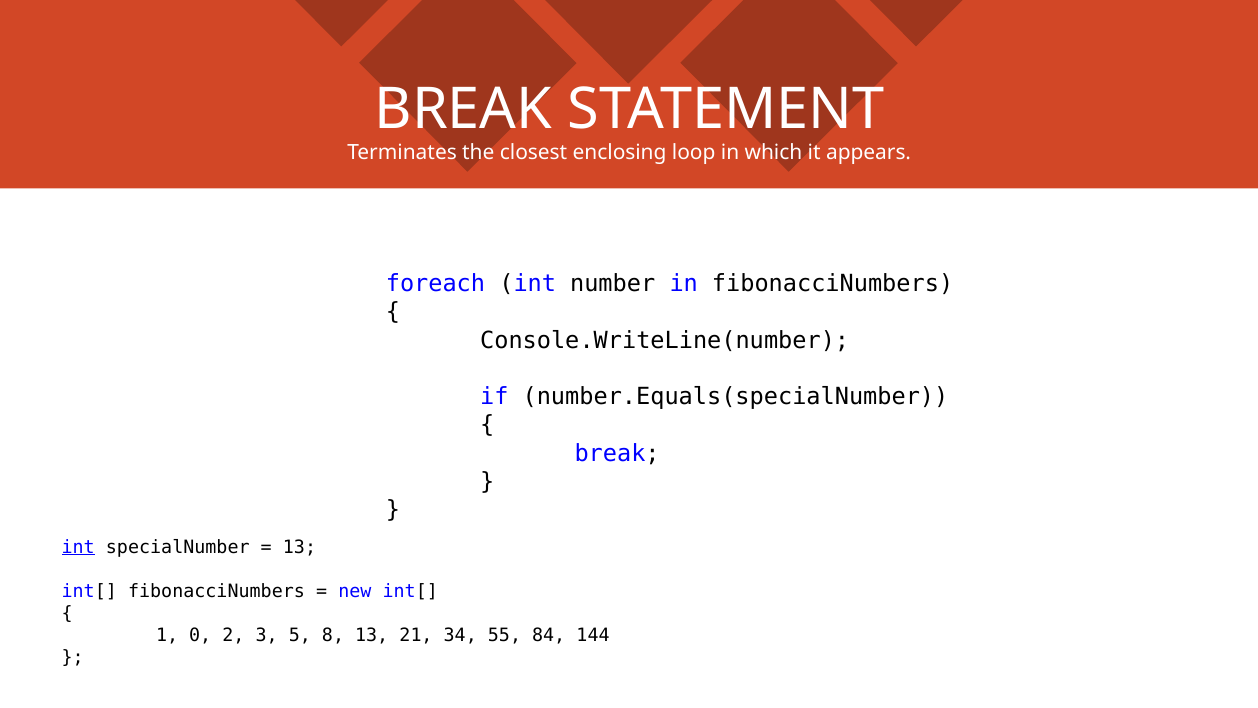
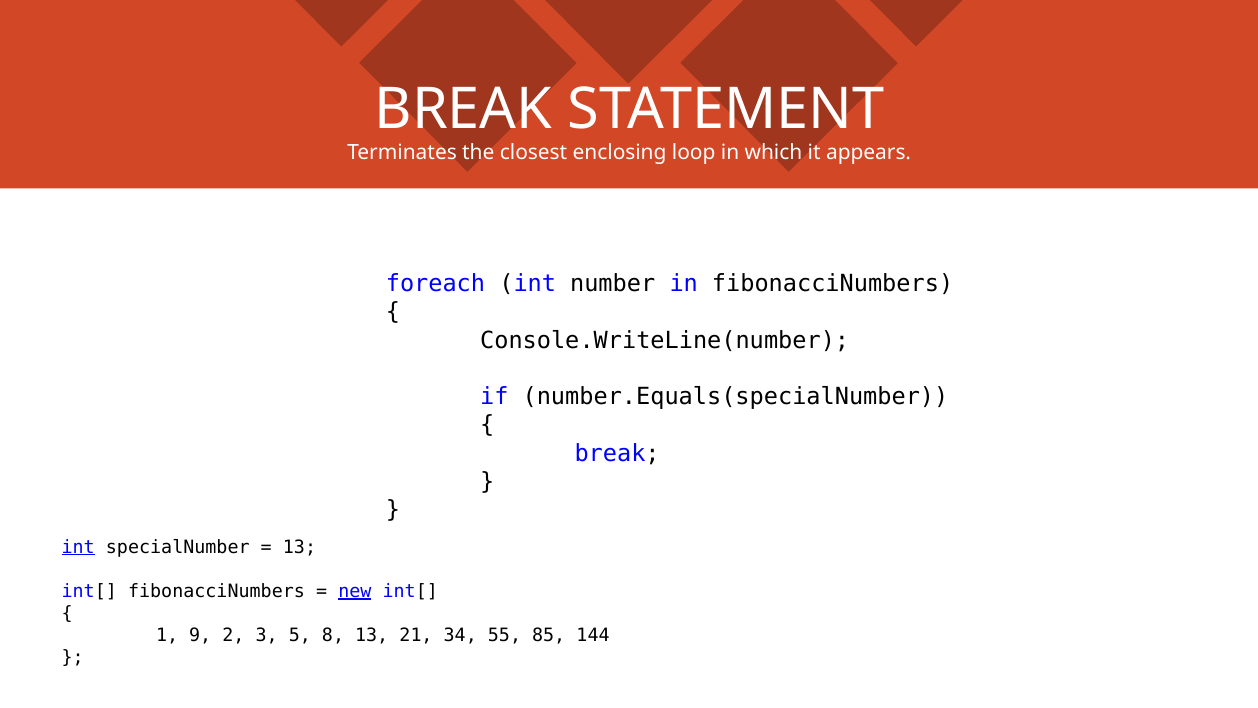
new underline: none -> present
0: 0 -> 9
84: 84 -> 85
